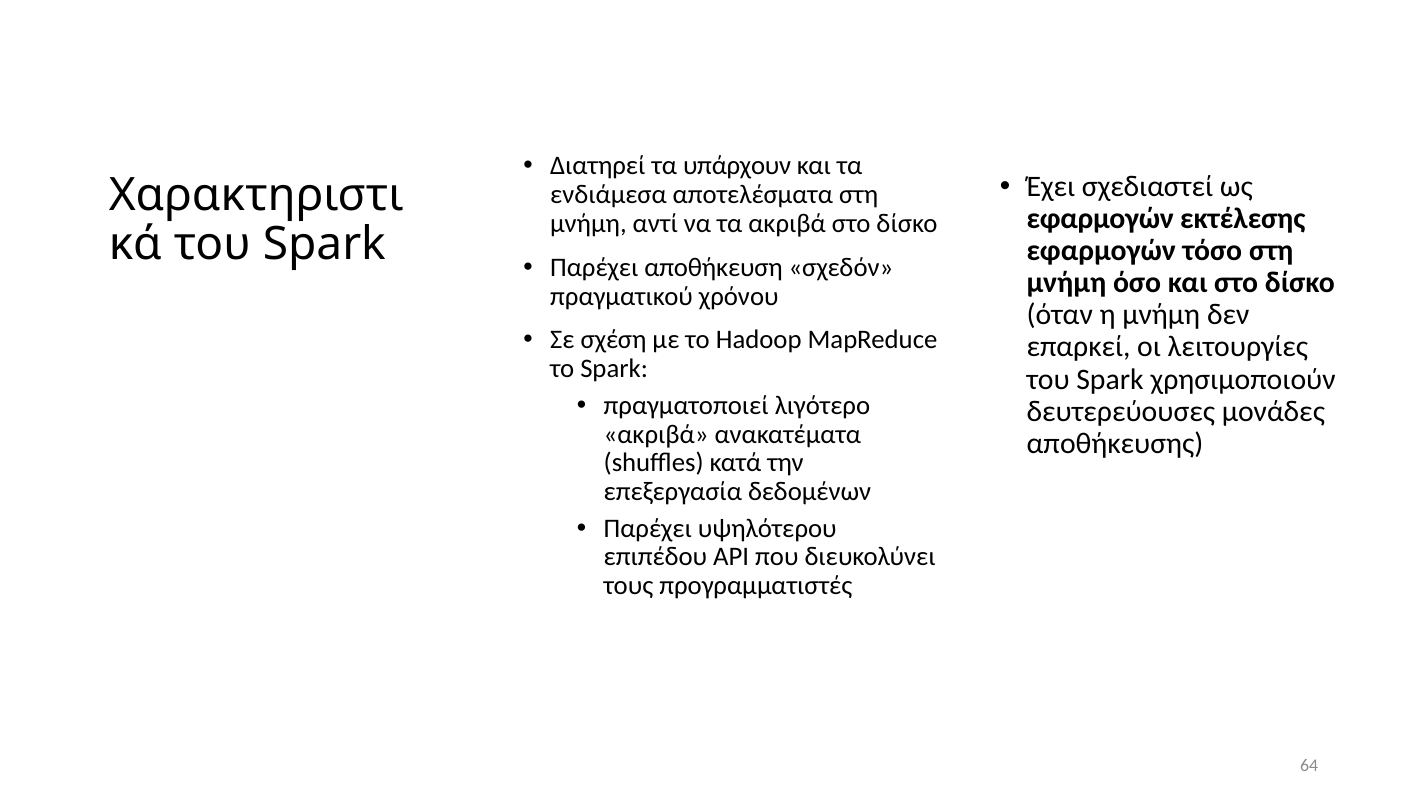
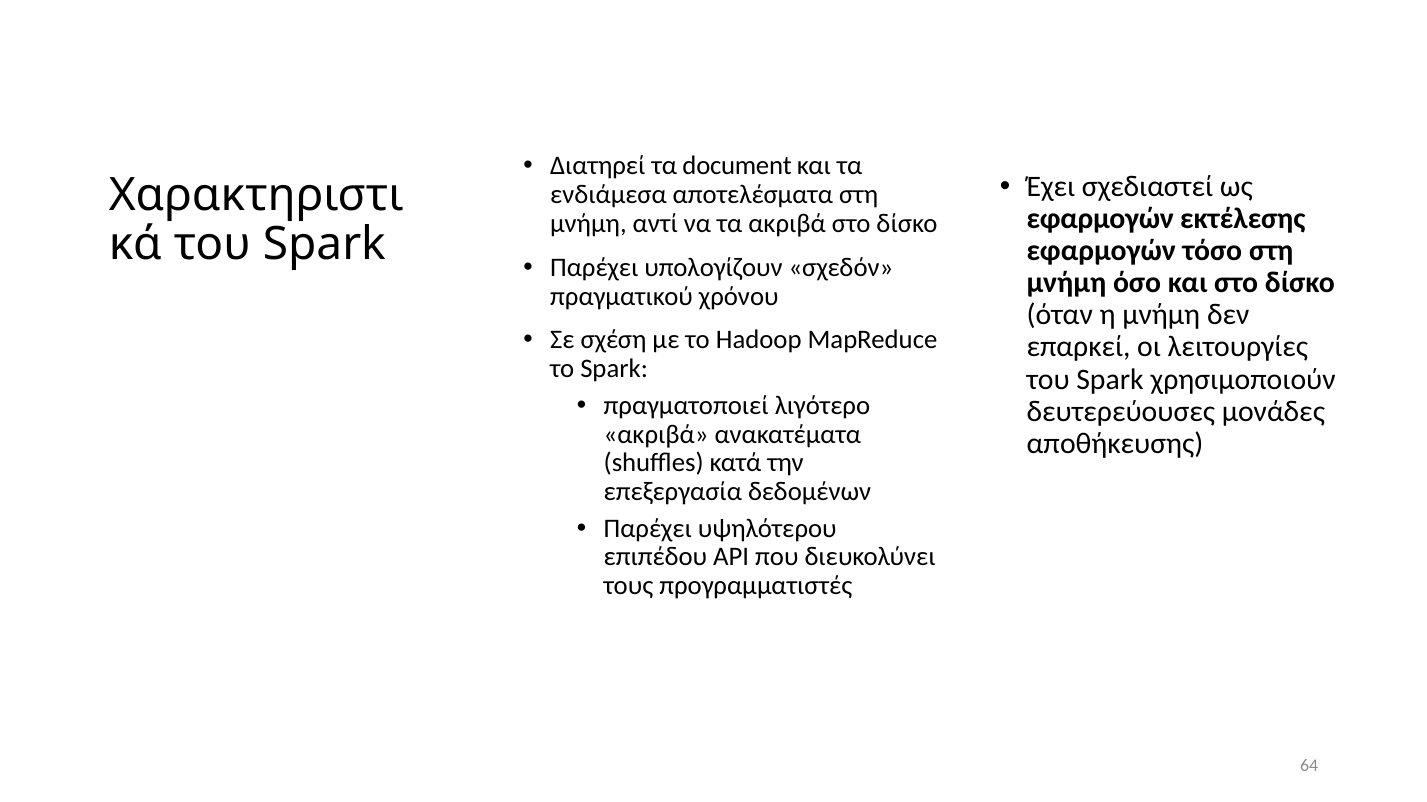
υπάρχουν: υπάρχουν -> document
αποθήκευση: αποθήκευση -> υπολογίζουν
